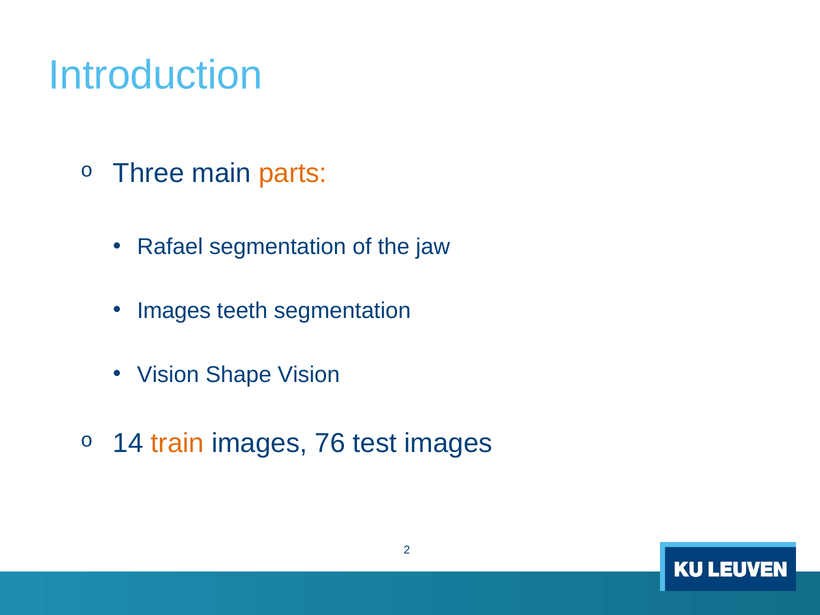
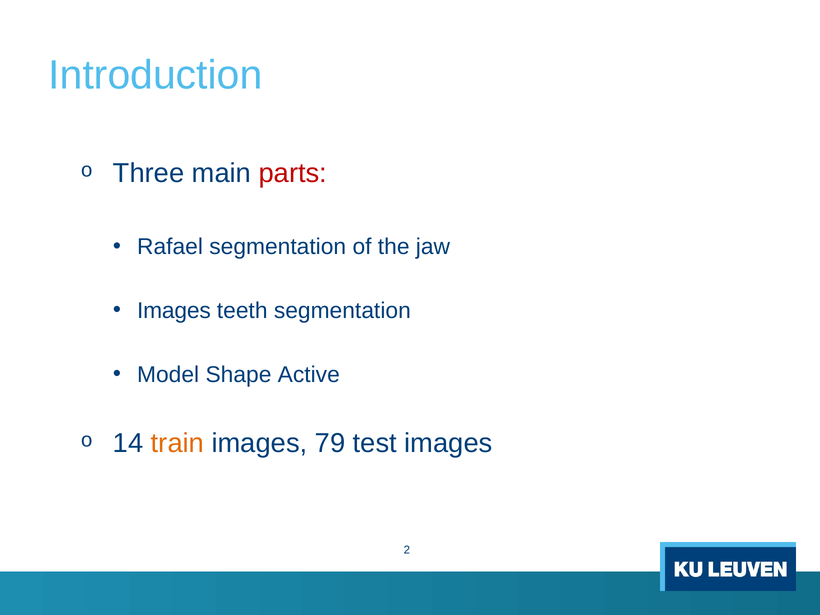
parts colour: orange -> red
Vision at (168, 375): Vision -> Model
Shape Vision: Vision -> Active
76: 76 -> 79
